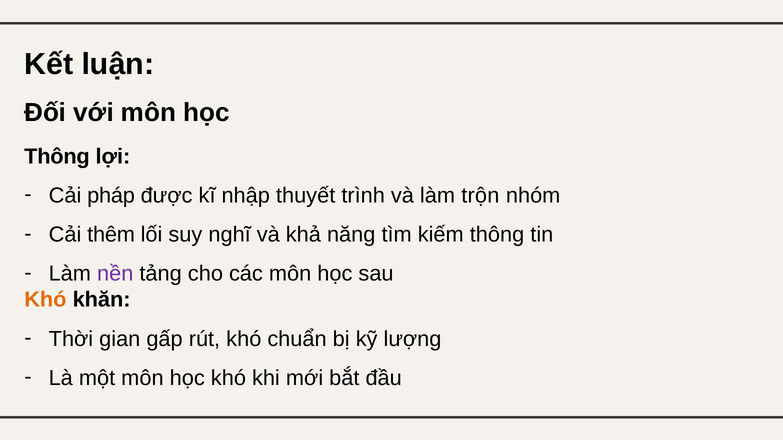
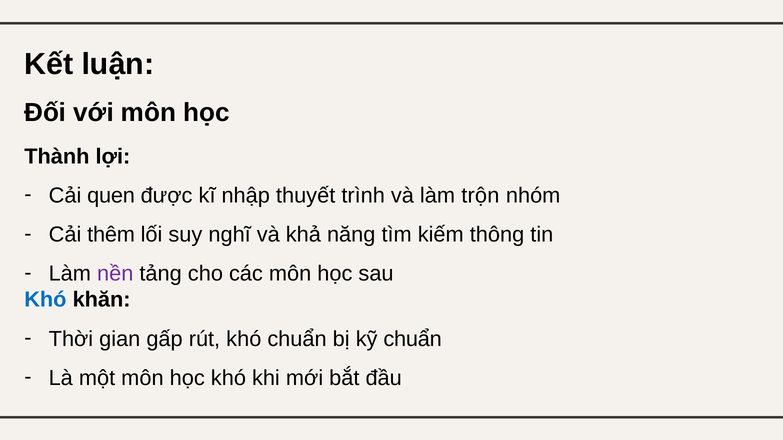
Thông at (57, 157): Thông -> Thành
pháp: pháp -> quen
Khó at (45, 300) colour: orange -> blue
kỹ lượng: lượng -> chuẩn
